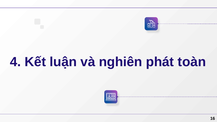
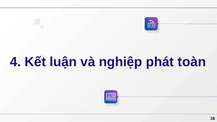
nghiên: nghiên -> nghiệp
